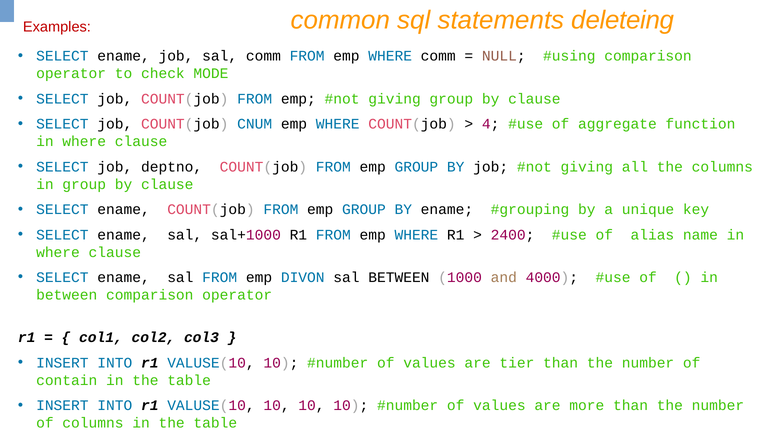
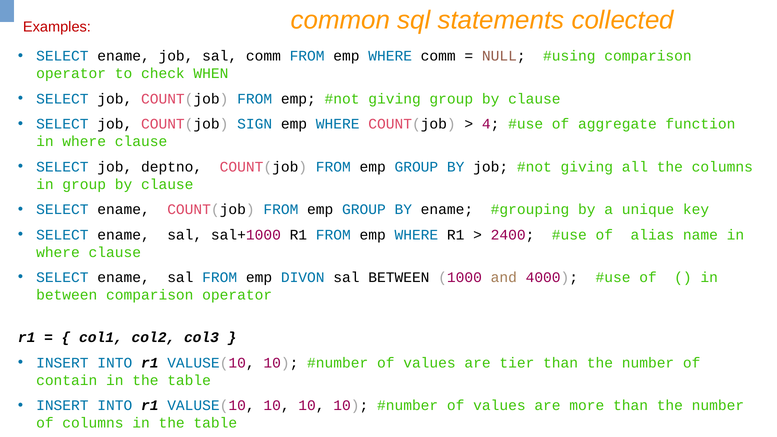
deleteing: deleteing -> collected
MODE: MODE -> WHEN
CNUM: CNUM -> SIGN
